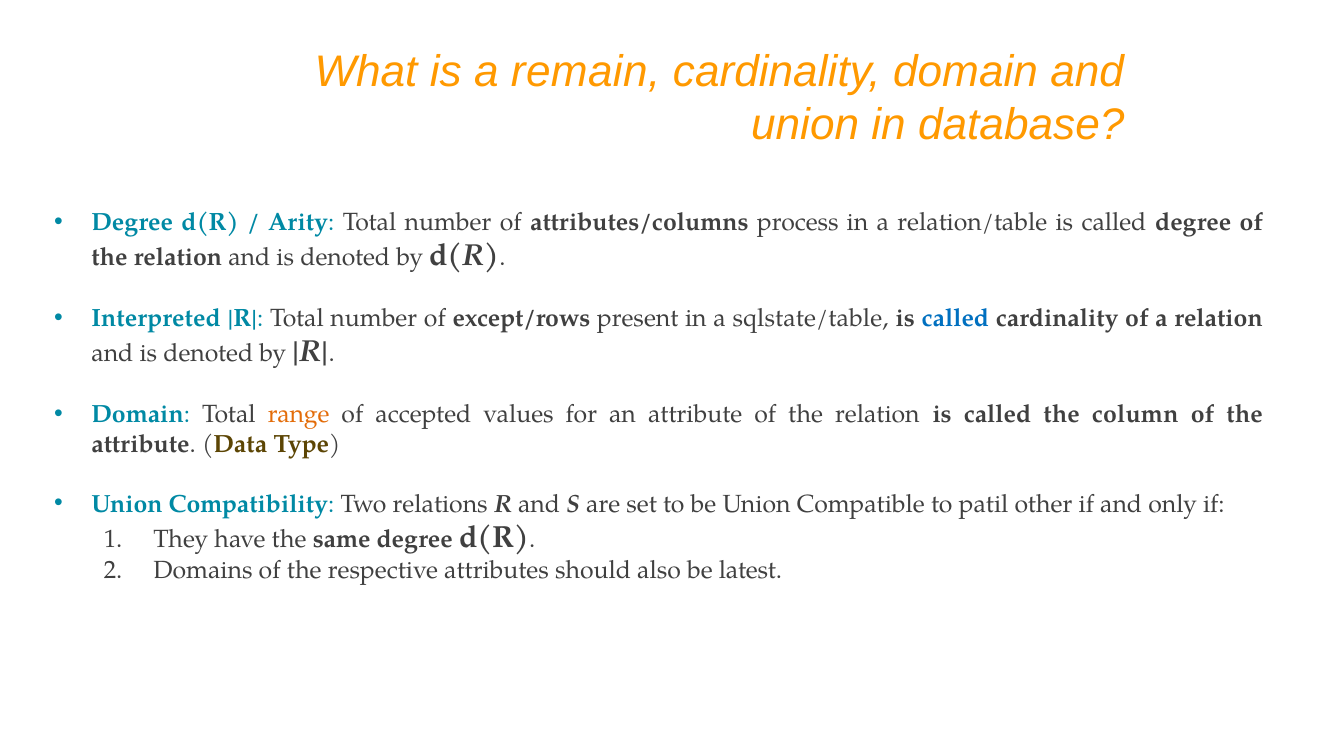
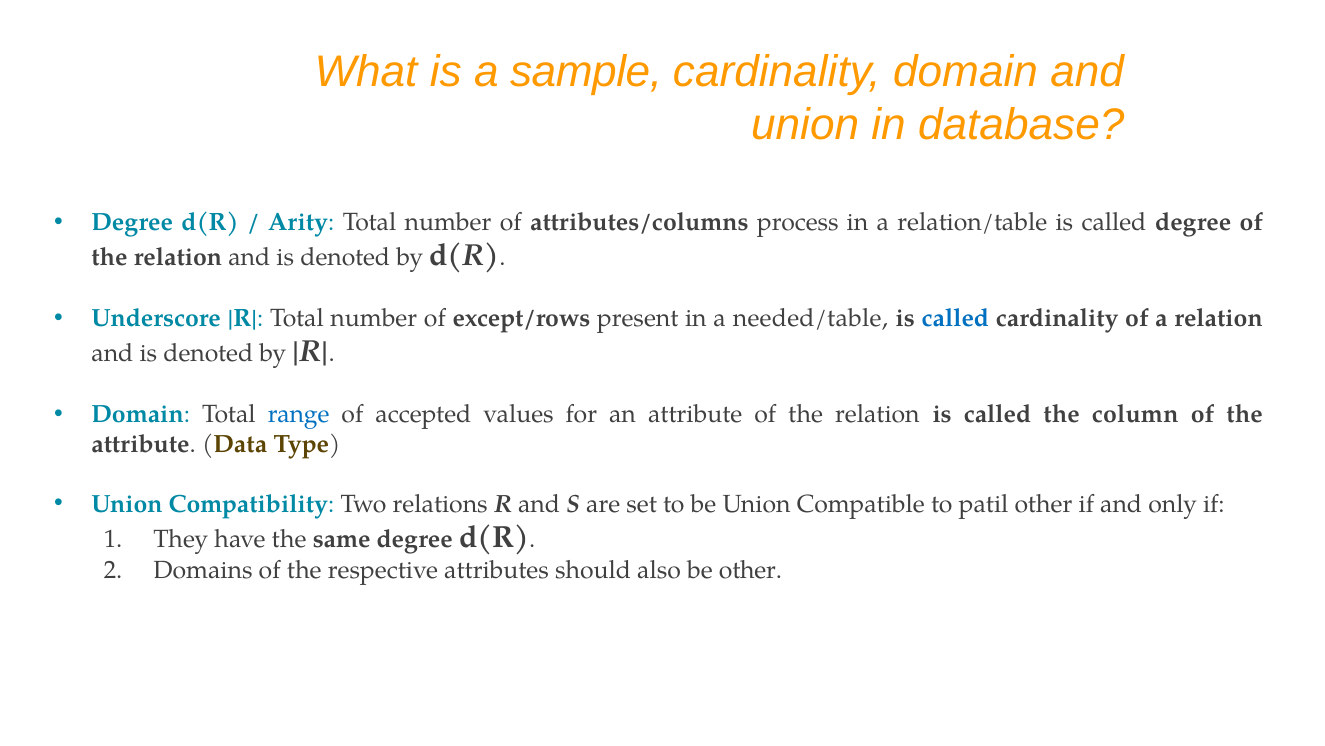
remain: remain -> sample
Interpreted: Interpreted -> Underscore
sqlstate/table: sqlstate/table -> needed/table
range colour: orange -> blue
be latest: latest -> other
